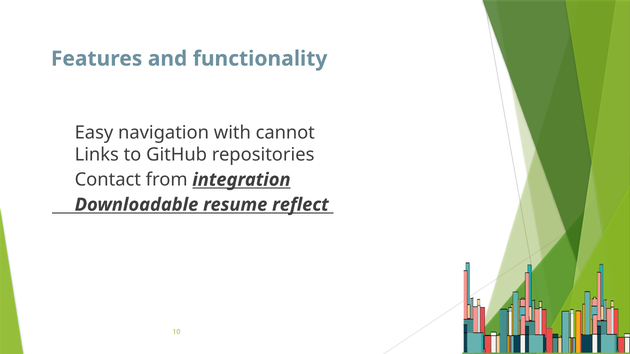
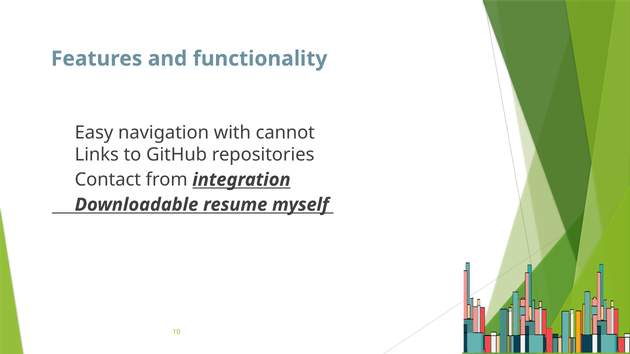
reflect: reflect -> myself
